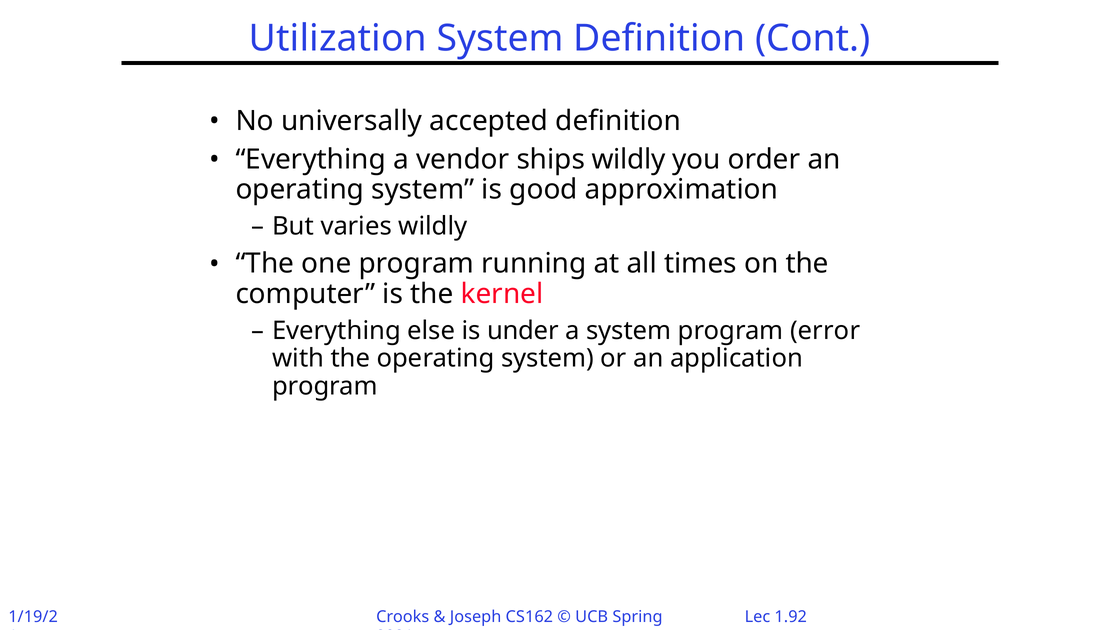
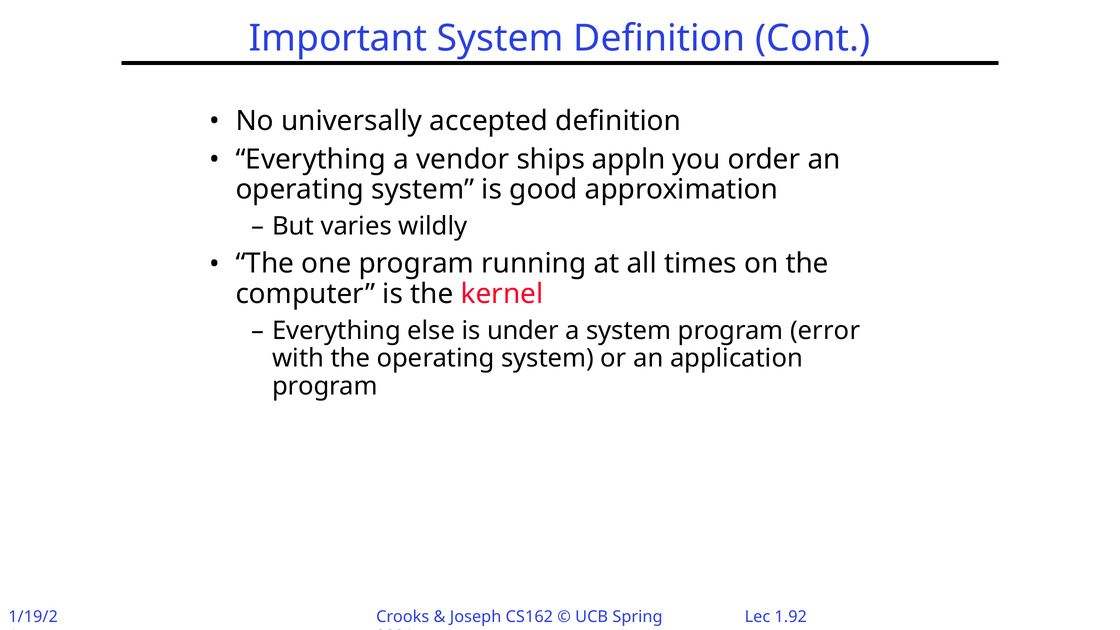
Utilization: Utilization -> Important
ships wildly: wildly -> appln
